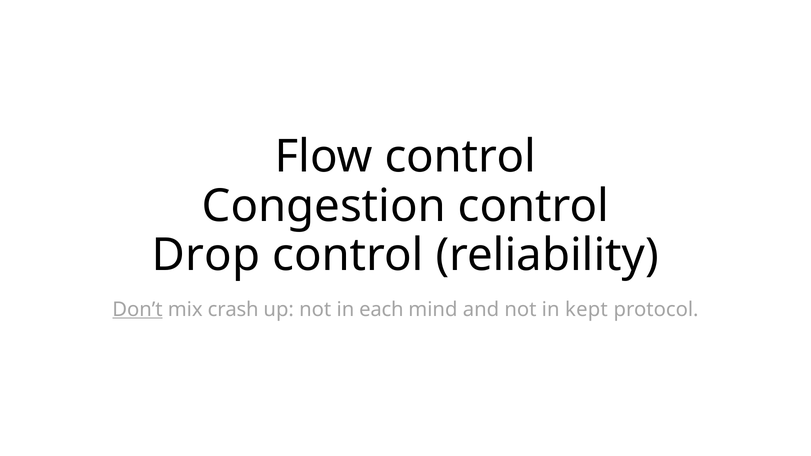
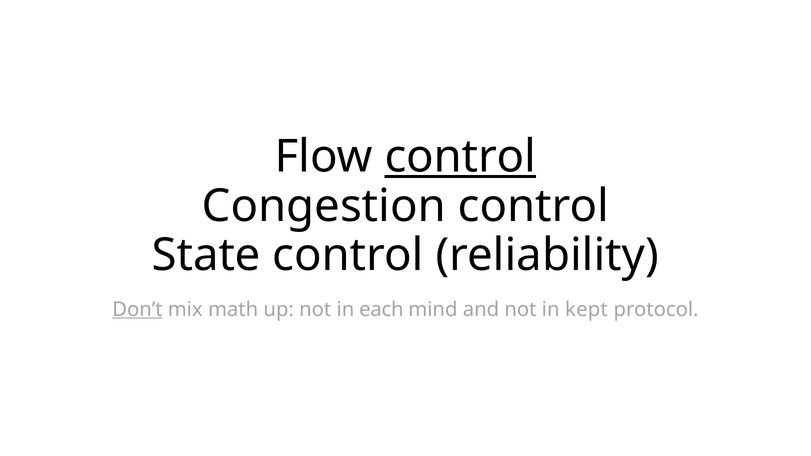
control at (460, 157) underline: none -> present
Drop: Drop -> State
crash: crash -> math
